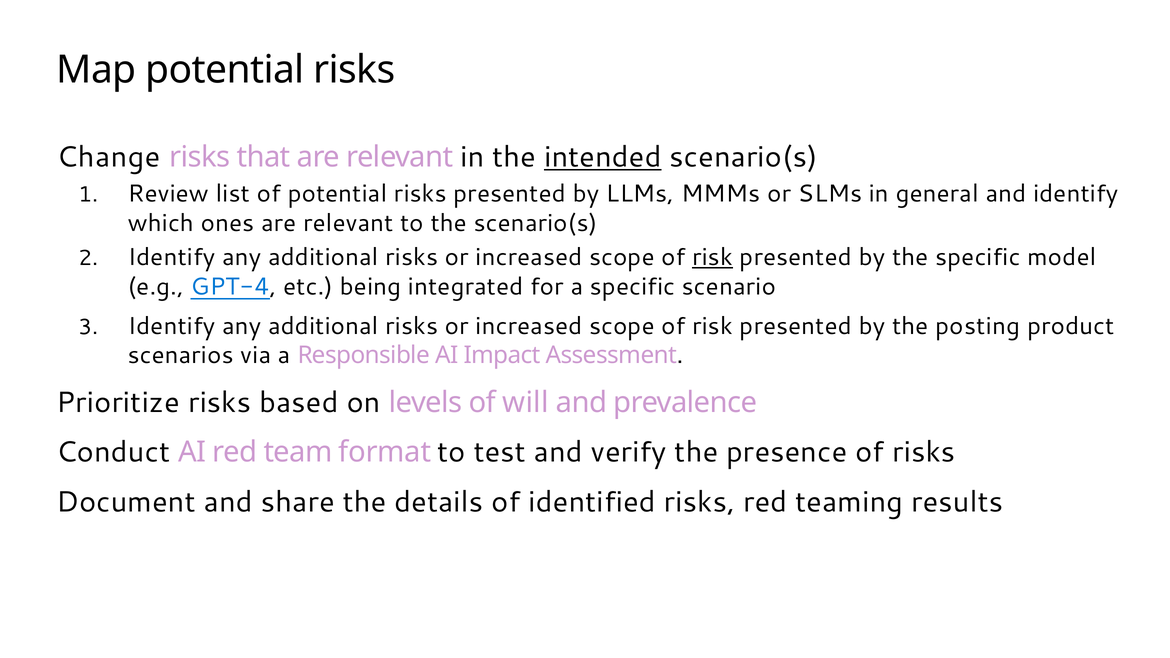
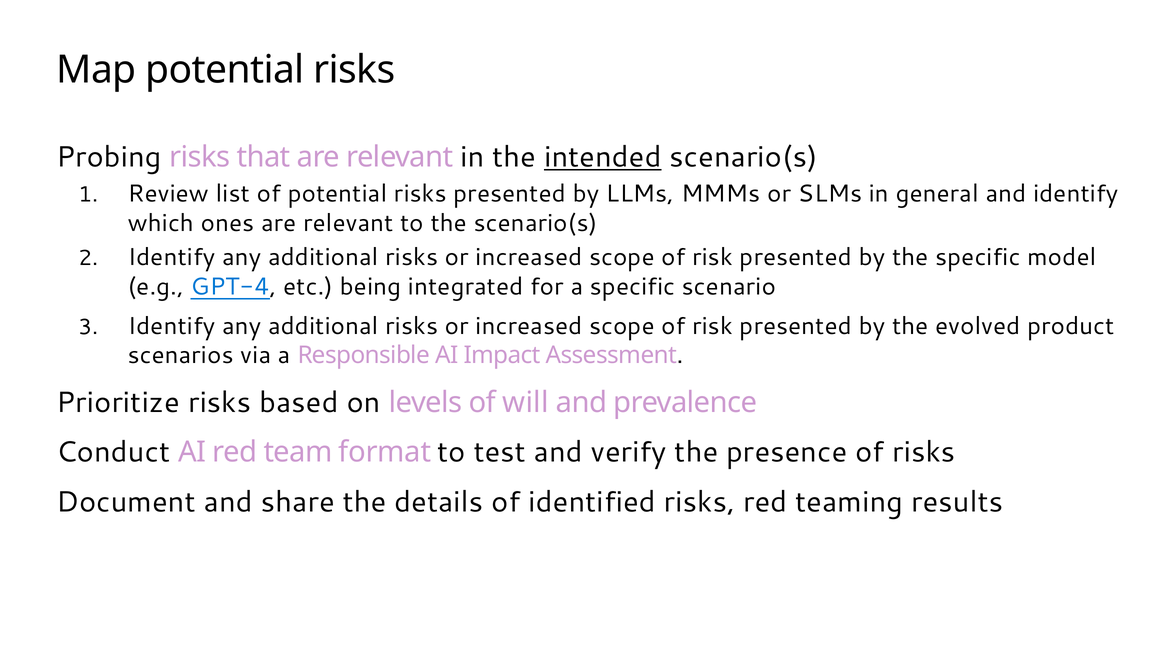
Change: Change -> Probing
risk at (713, 257) underline: present -> none
posting: posting -> evolved
